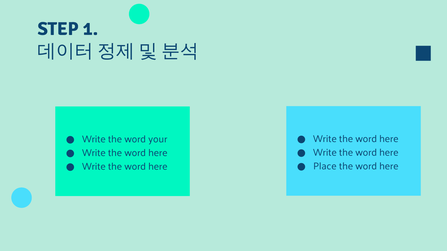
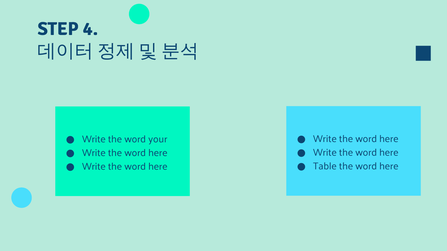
1: 1 -> 4
Place: Place -> Table
